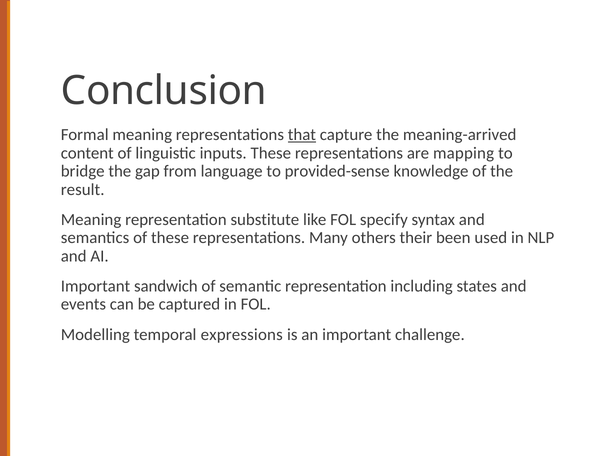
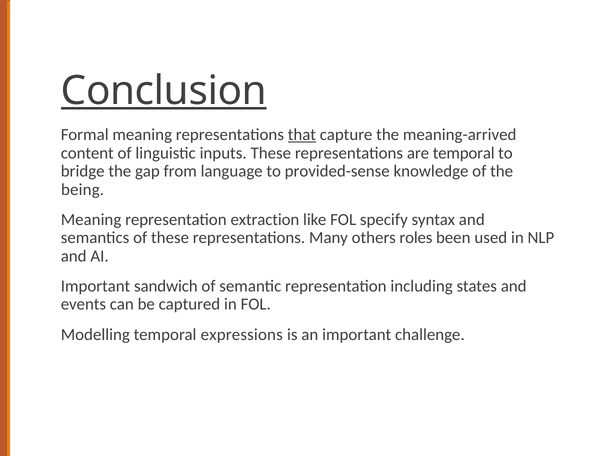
Conclusion underline: none -> present
are mapping: mapping -> temporal
result: result -> being
substitute: substitute -> extraction
their: their -> roles
